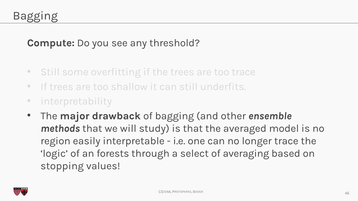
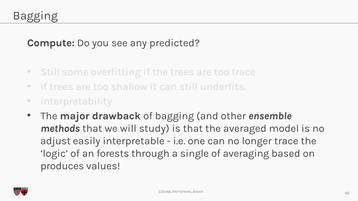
threshold: threshold -> predicted
region: region -> adjust
select: select -> single
stopping: stopping -> produces
